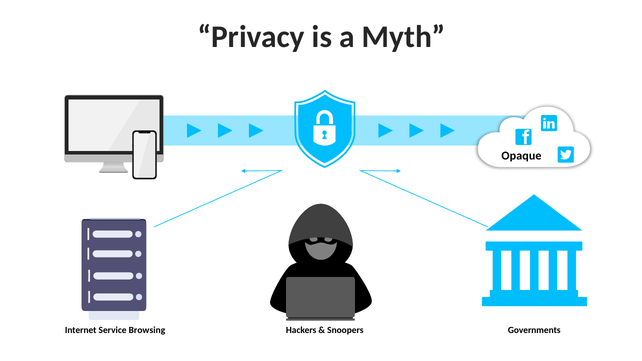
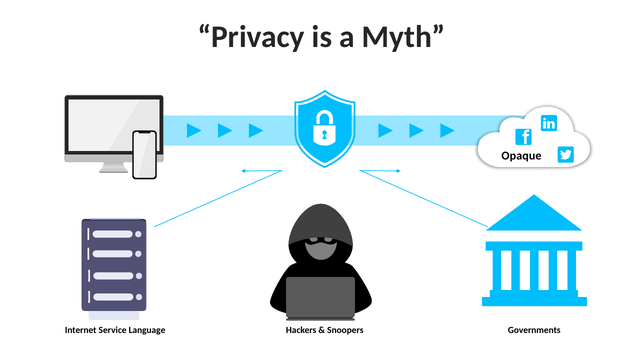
Browsing: Browsing -> Language
